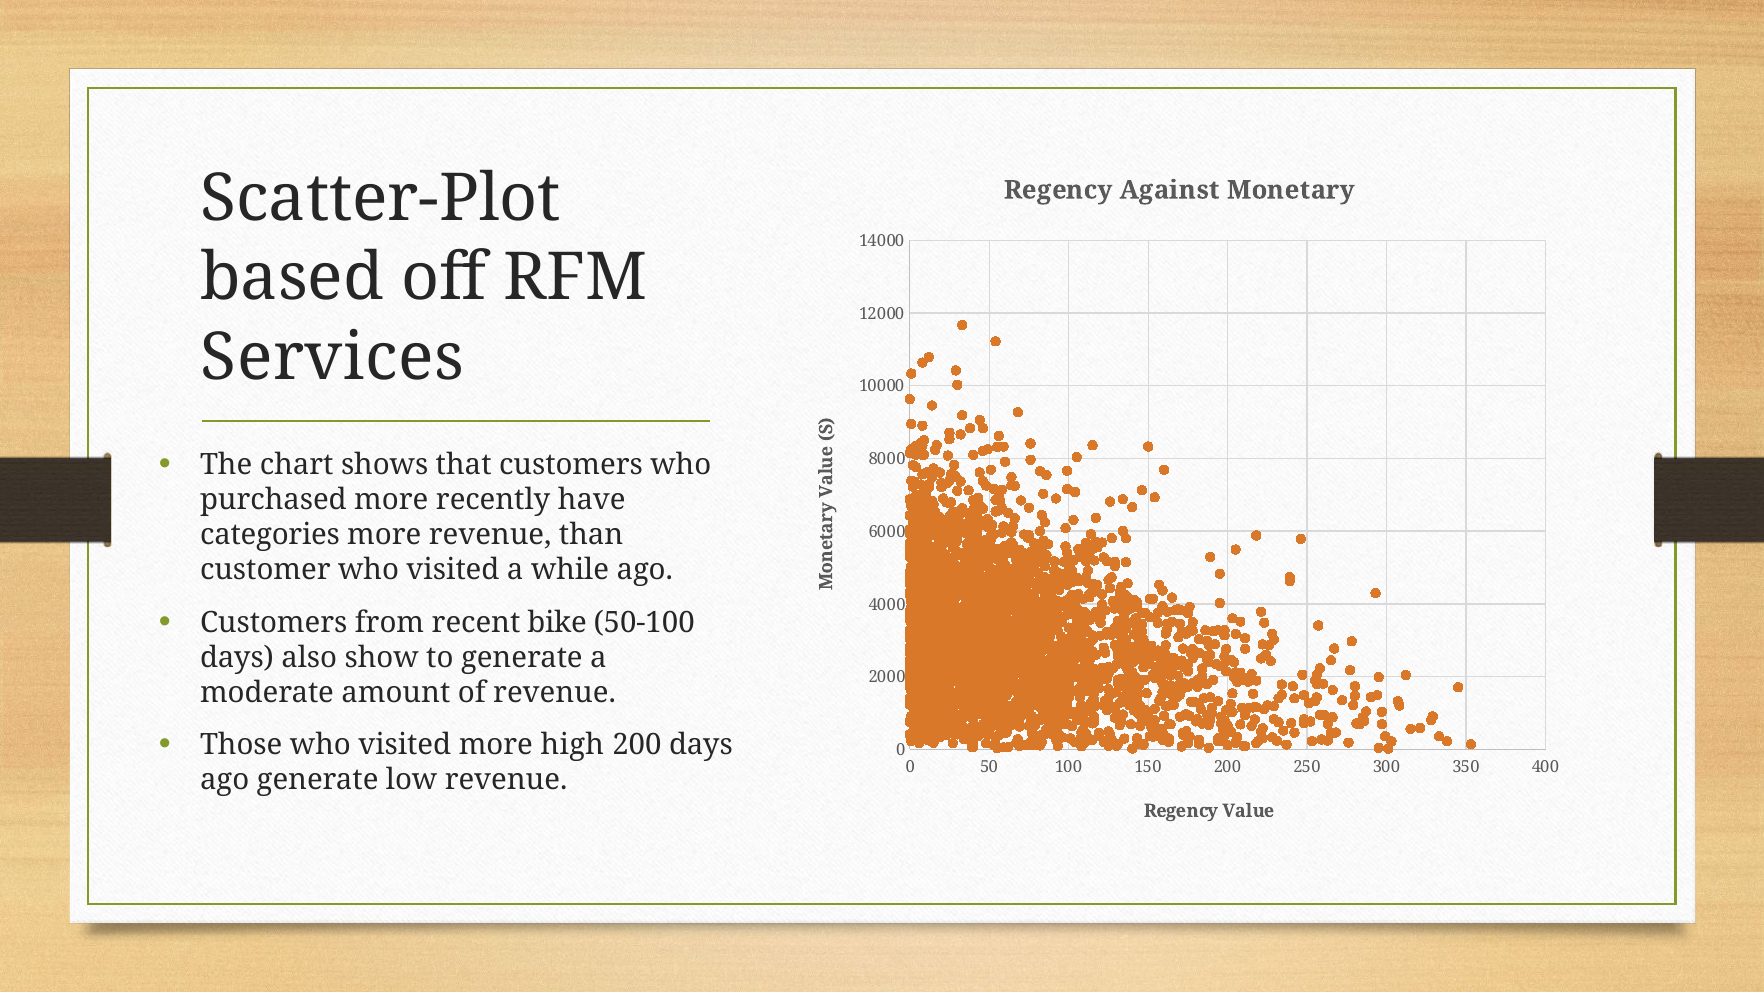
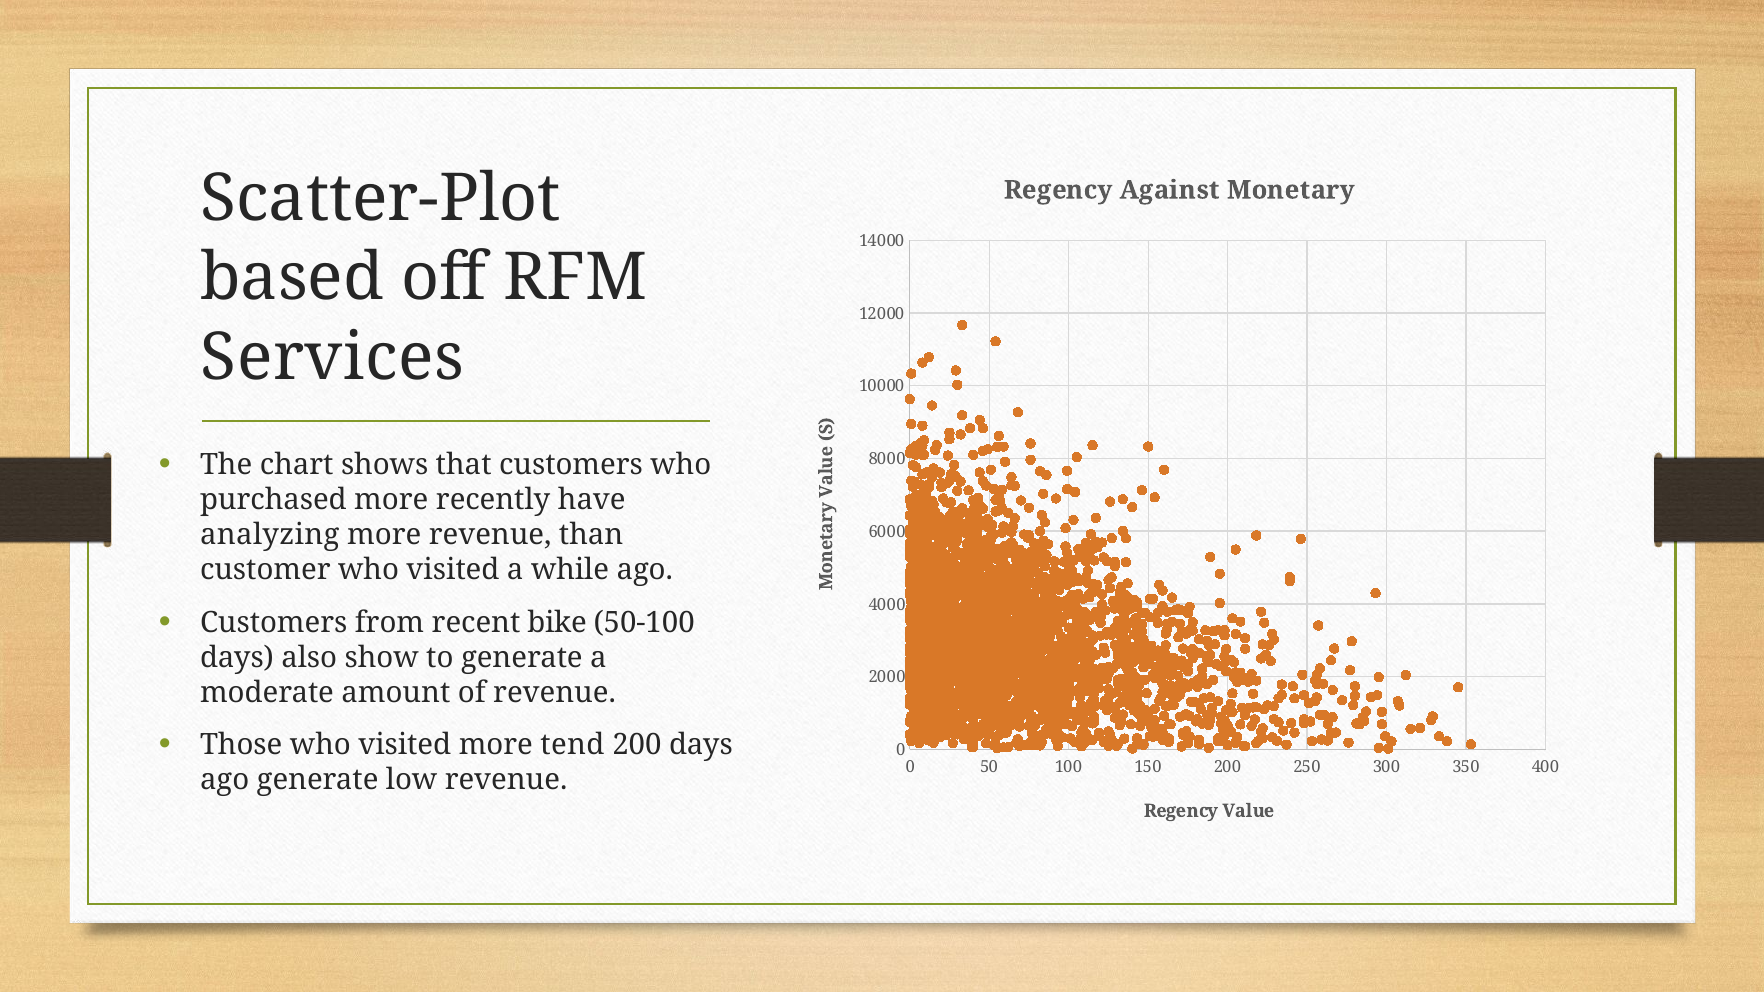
categories: categories -> analyzing
high: high -> tend
